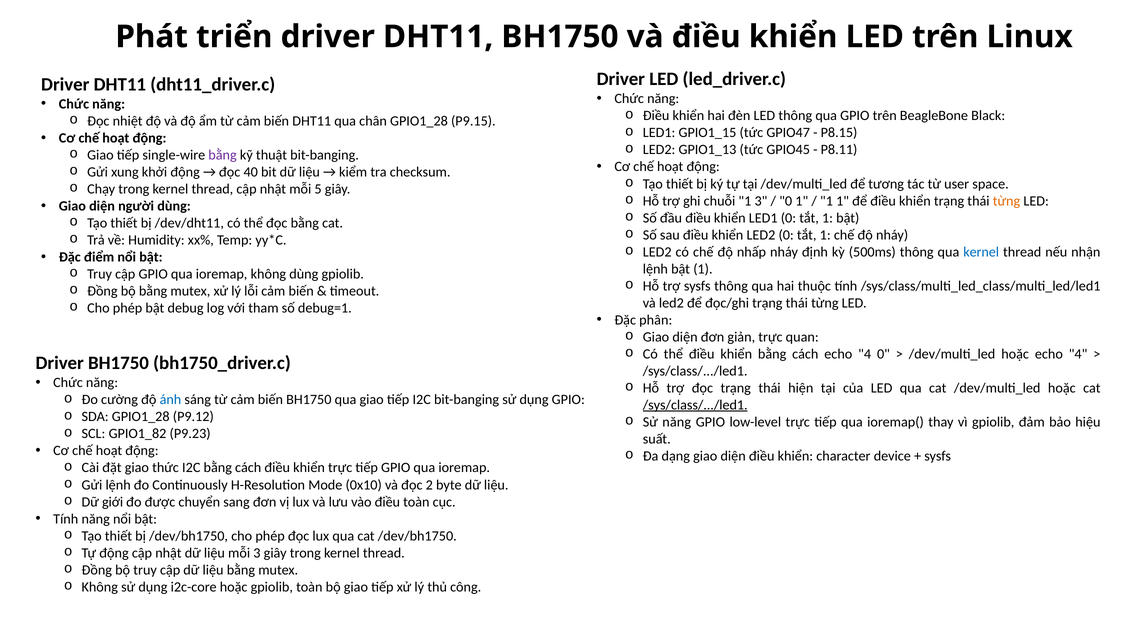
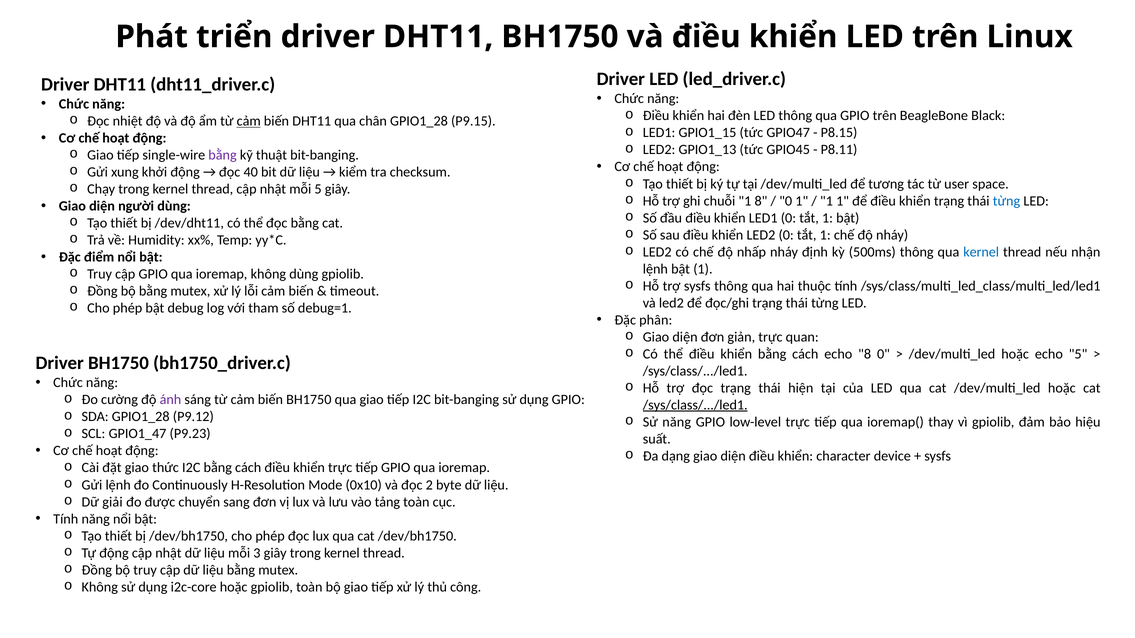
cảm at (249, 121) underline: none -> present
1 3: 3 -> 8
từng at (1007, 201) colour: orange -> blue
cách echo 4: 4 -> 8
hoặc echo 4: 4 -> 5
ánh colour: blue -> purple
GPIO1_82: GPIO1_82 -> GPIO1_47
giới: giới -> giải
vào điều: điều -> tảng
